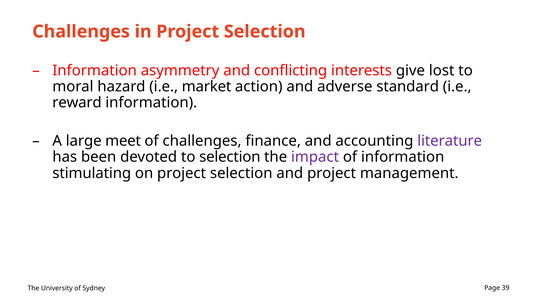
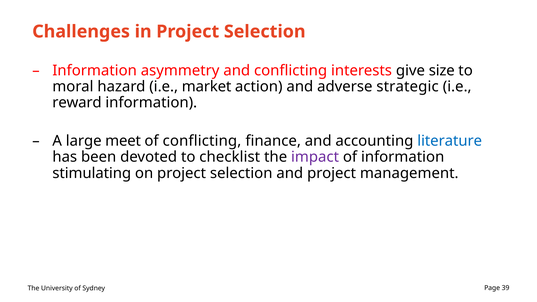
lost: lost -> size
standard: standard -> strategic
of challenges: challenges -> conflicting
literature colour: purple -> blue
to selection: selection -> checklist
